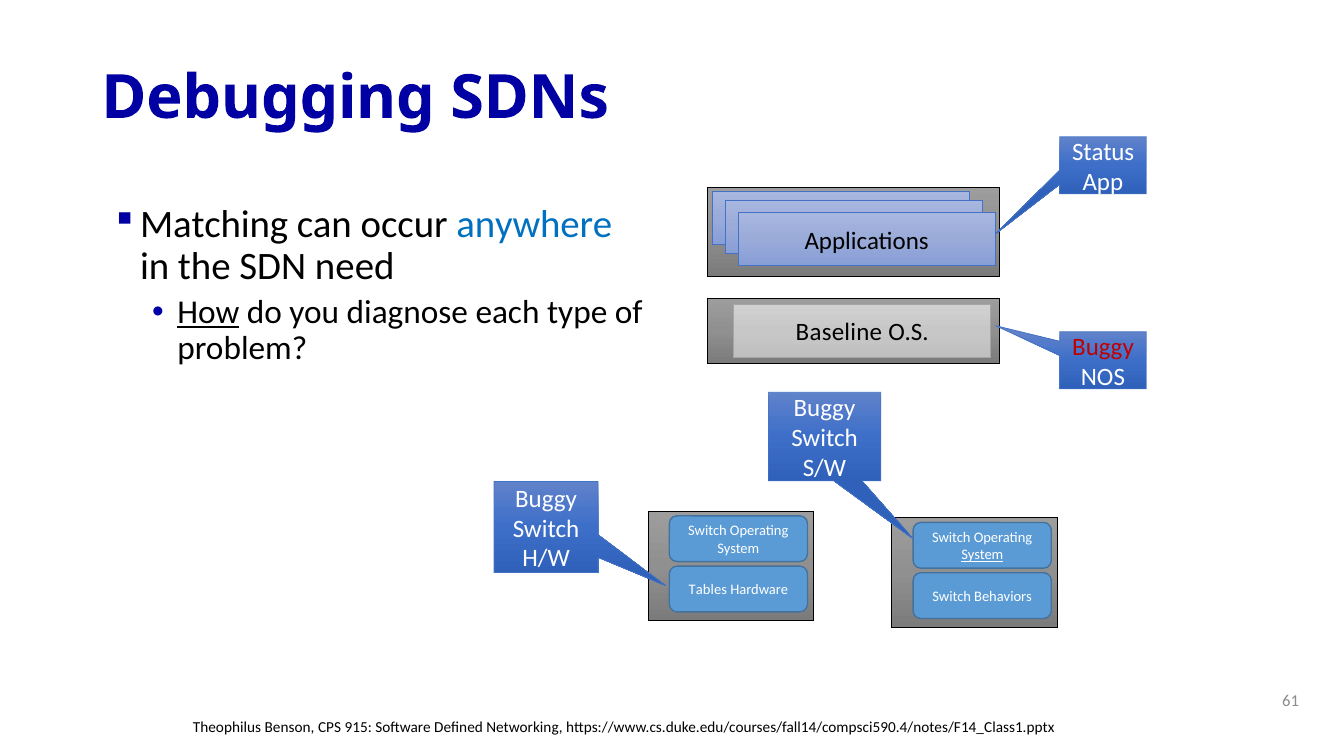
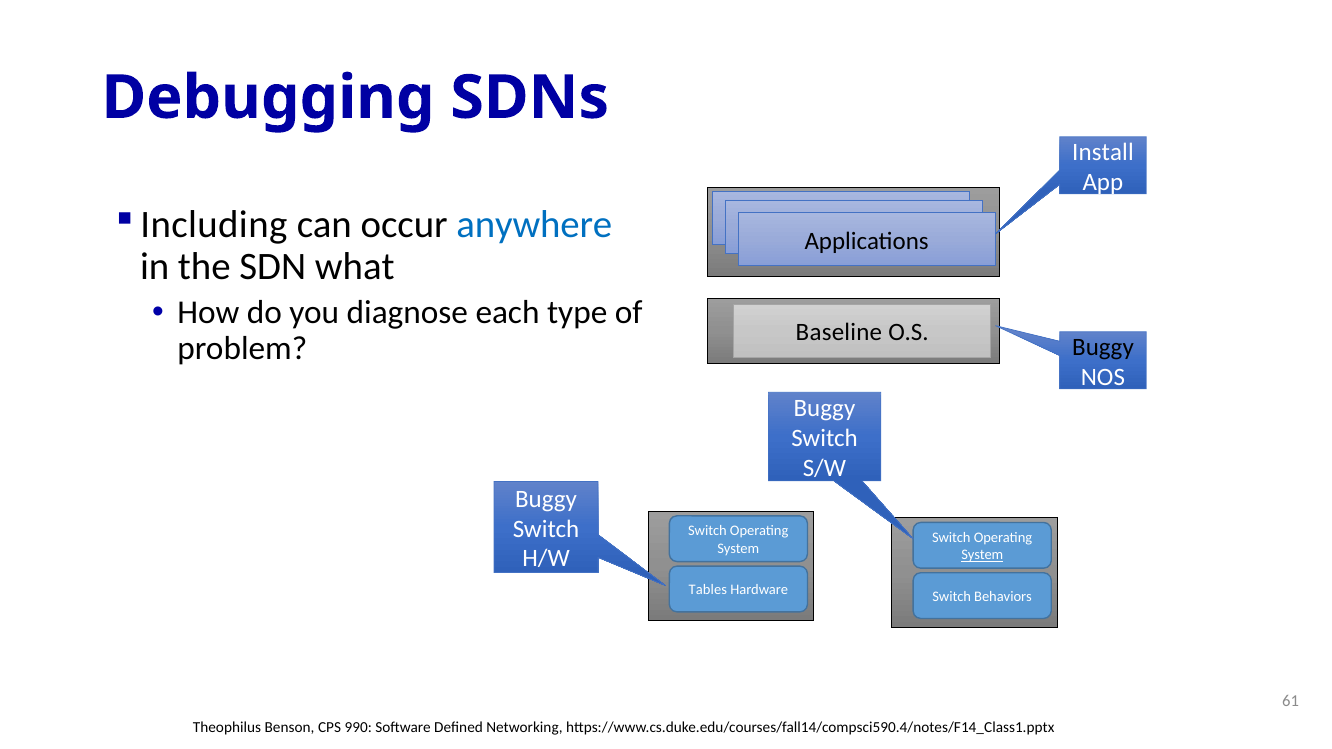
Status: Status -> Install
Matching: Matching -> Including
need: need -> what
How underline: present -> none
Buggy at (1103, 347) colour: red -> black
915: 915 -> 990
